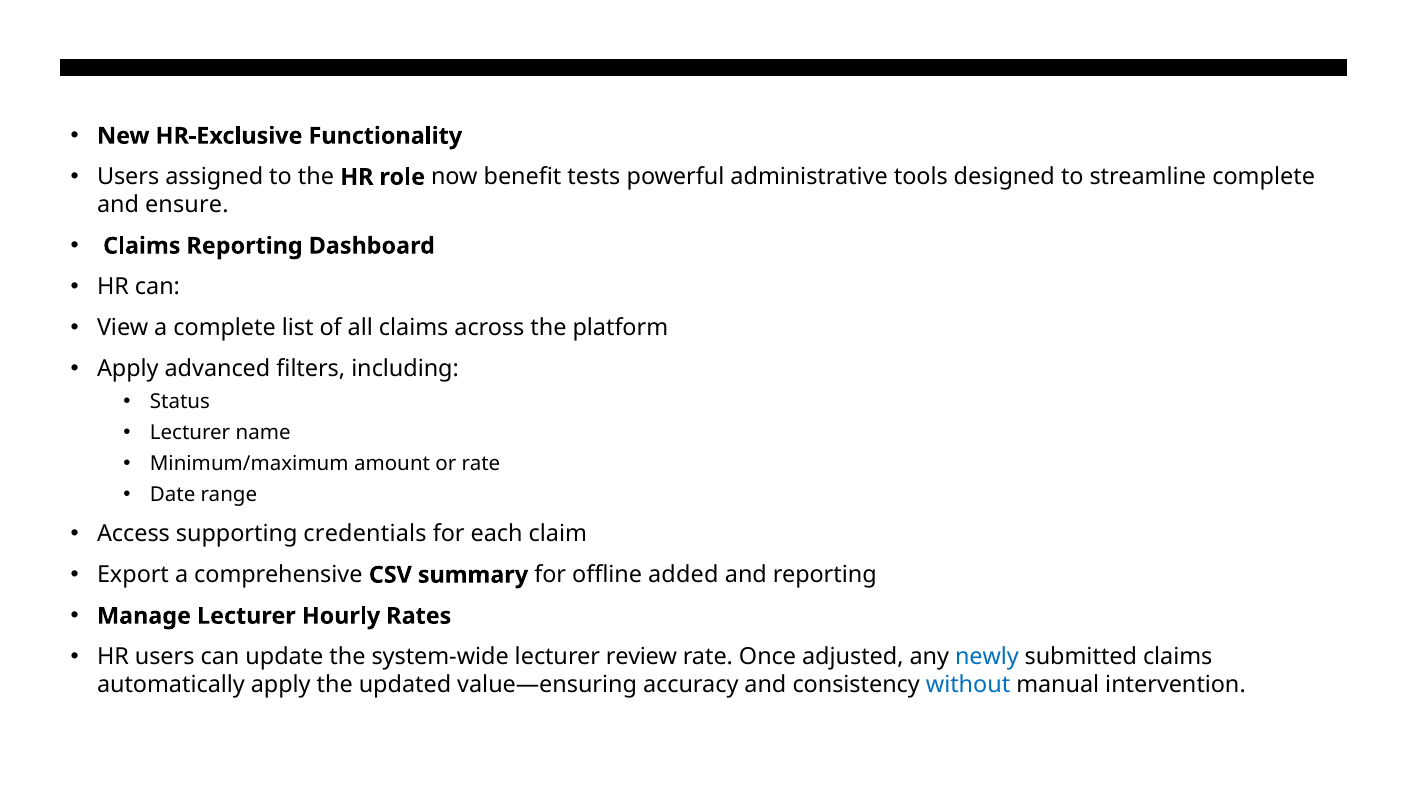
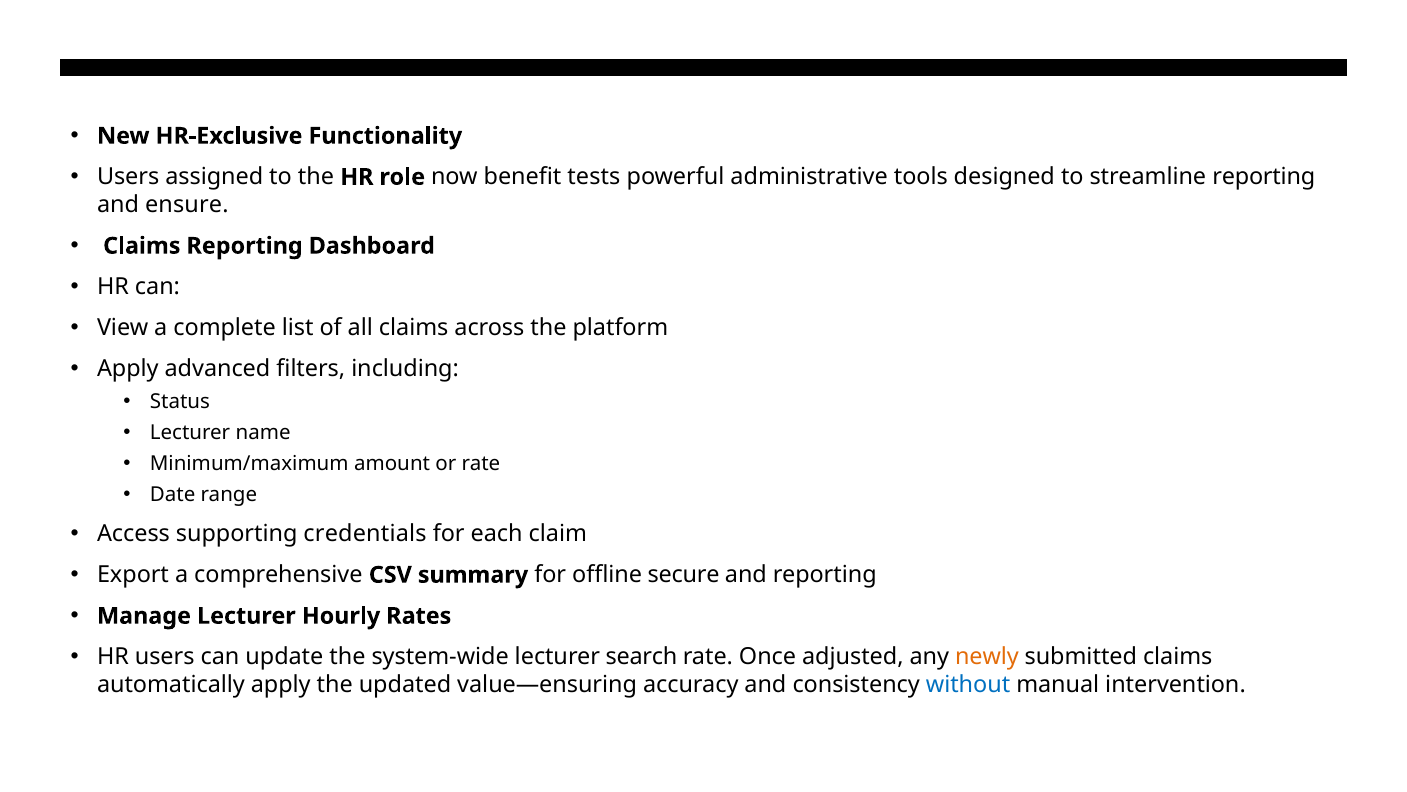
streamline complete: complete -> reporting
added: added -> secure
review: review -> search
newly colour: blue -> orange
